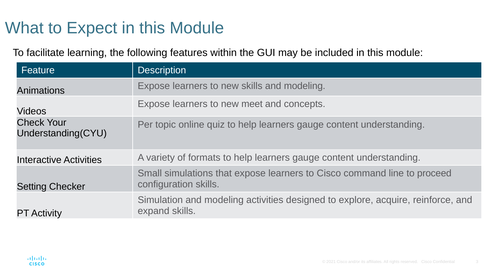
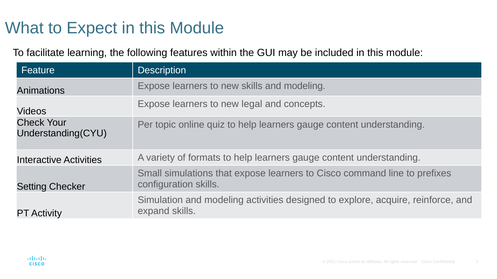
meet: meet -> legal
proceed: proceed -> prefixes
